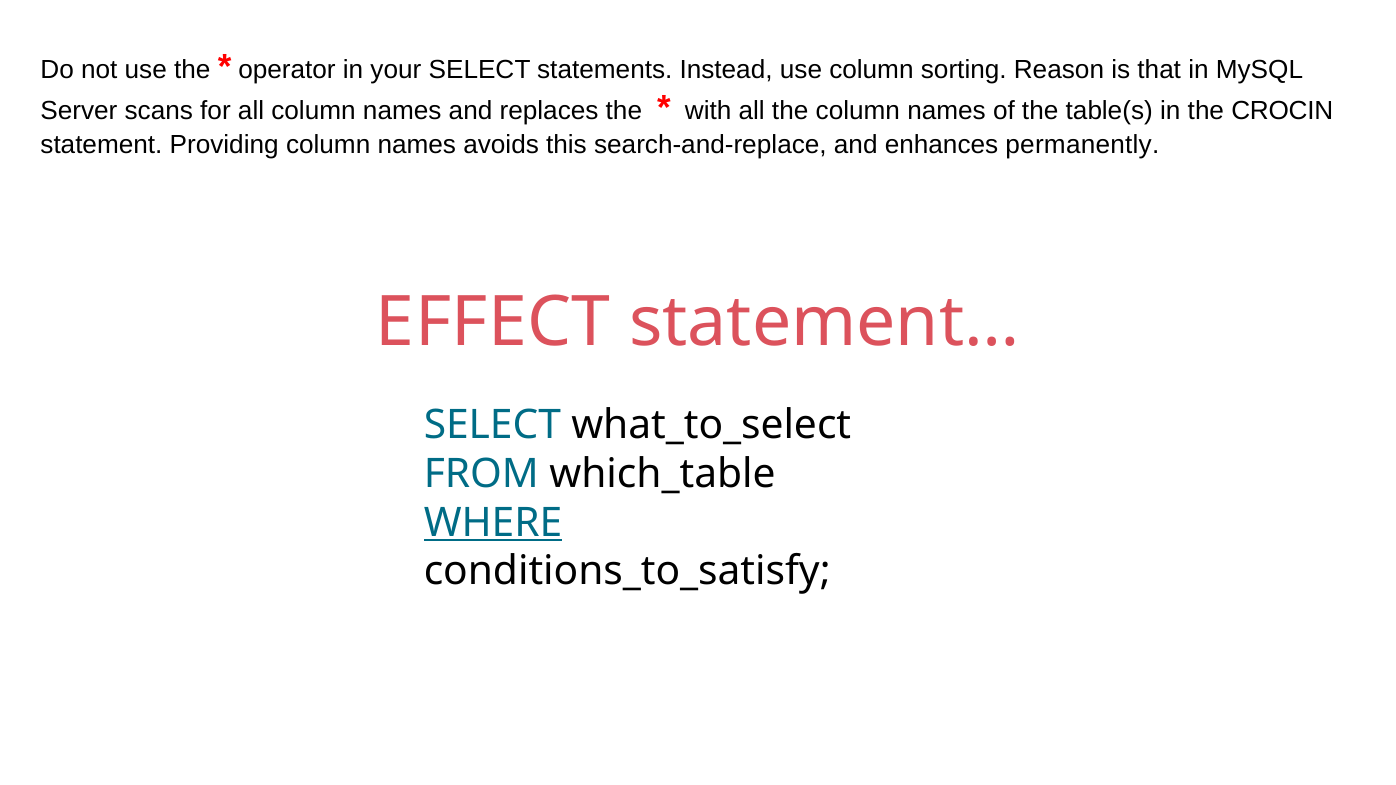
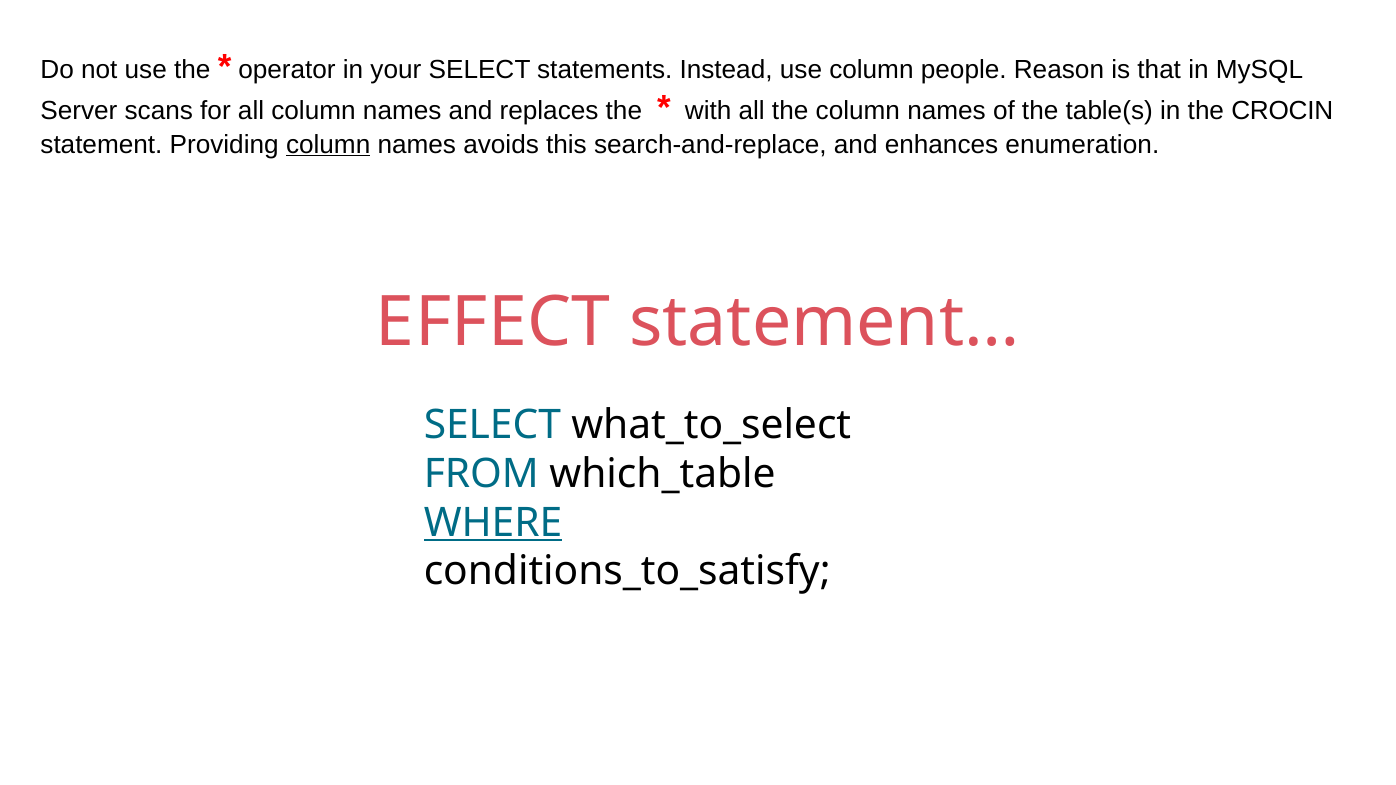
sorting: sorting -> people
column at (328, 144) underline: none -> present
permanently: permanently -> enumeration
